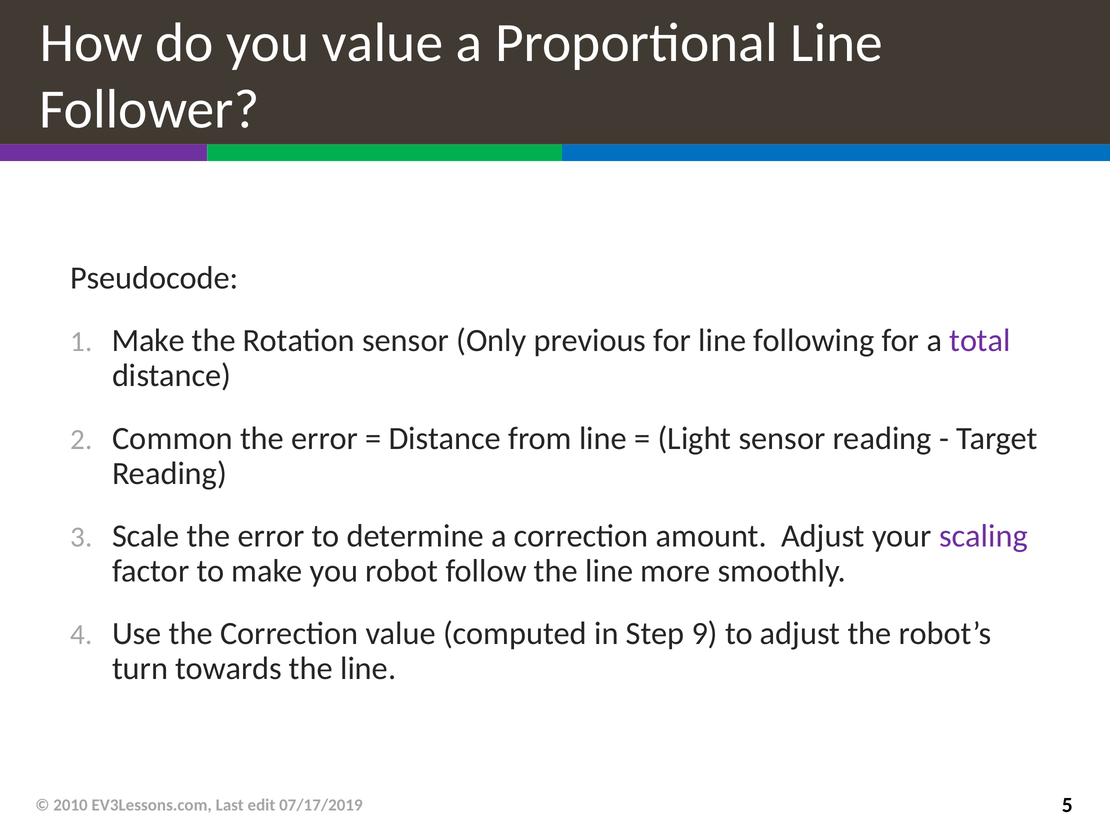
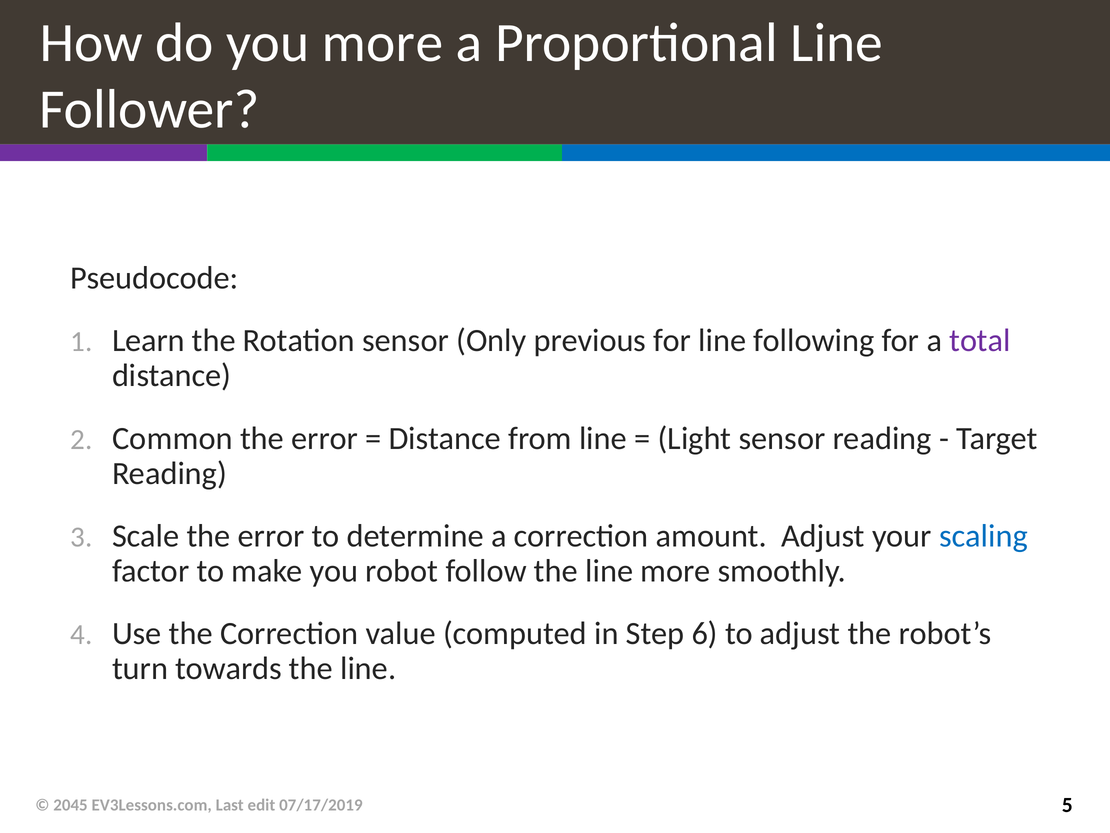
you value: value -> more
Make at (148, 340): Make -> Learn
scaling colour: purple -> blue
9: 9 -> 6
2010: 2010 -> 2045
